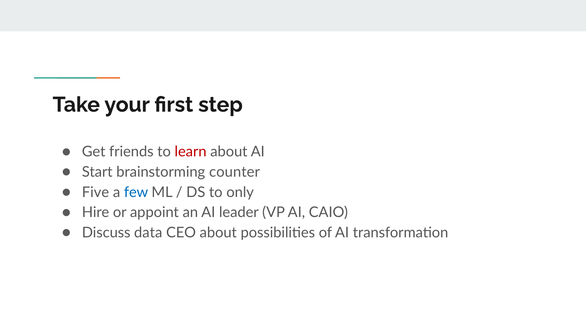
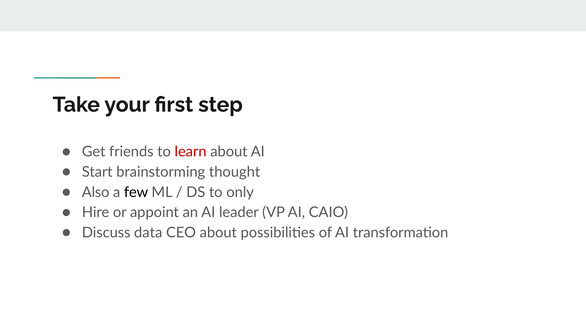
counter: counter -> thought
Five: Five -> Also
few colour: blue -> black
